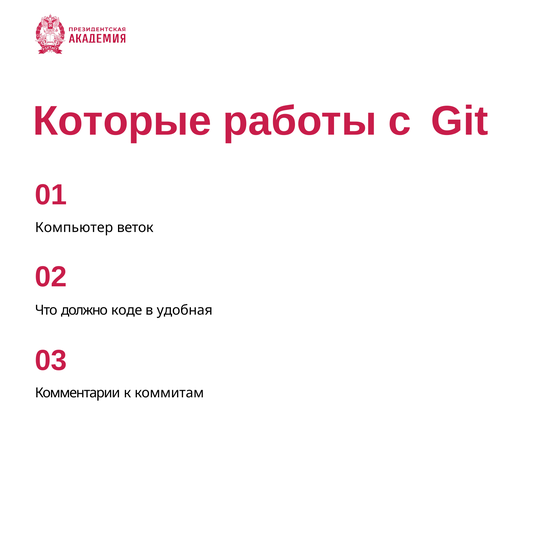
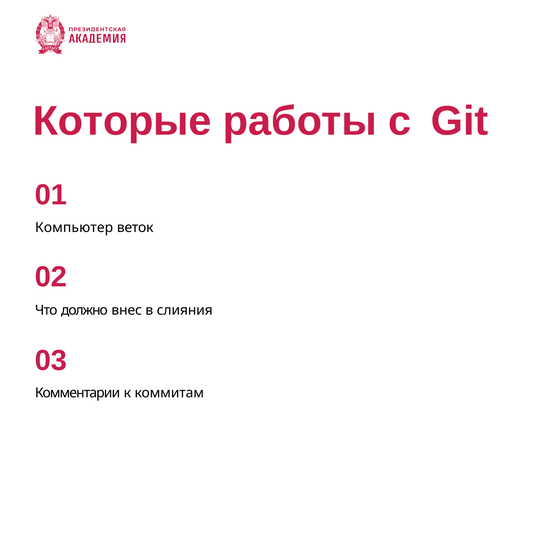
коде: коде -> внес
удобная: удобная -> слияния
